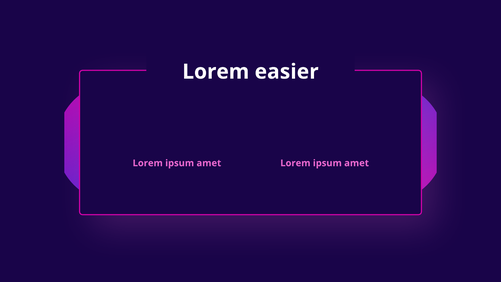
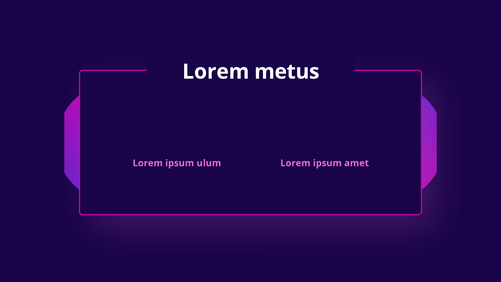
easier: easier -> metus
amet at (209, 163): amet -> ulum
